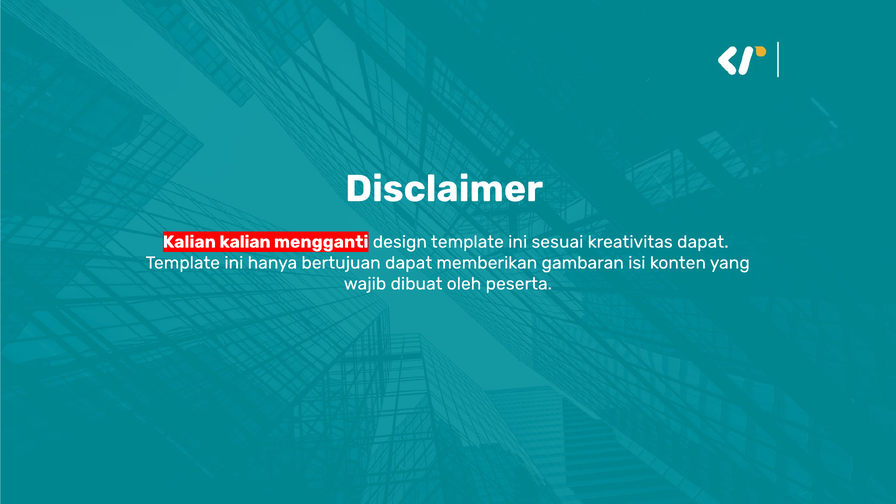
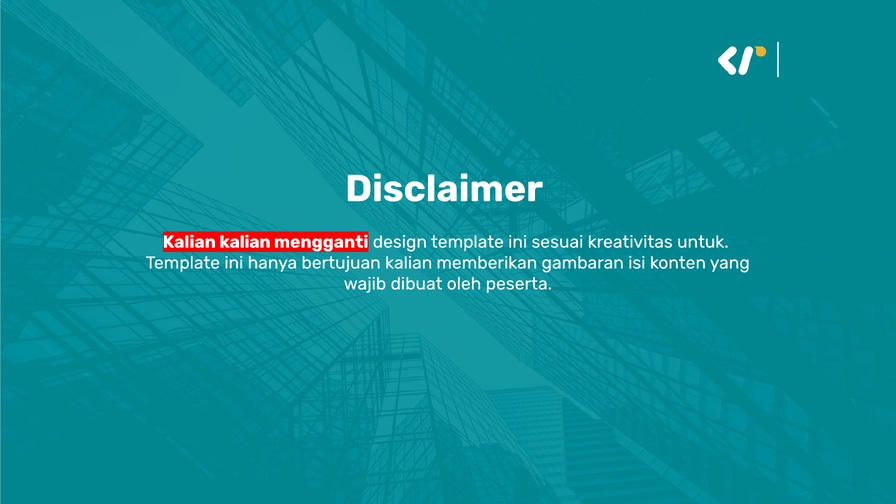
kreativitas dapat: dapat -> untuk
bertujuan dapat: dapat -> kalian
